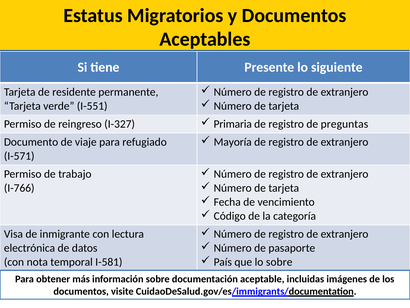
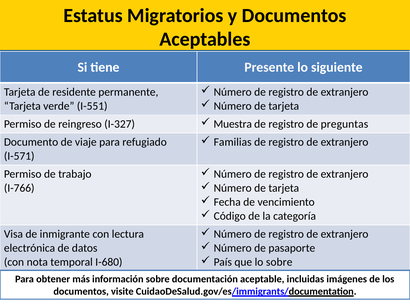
Primaria: Primaria -> Muestra
Mayoría: Mayoría -> Familias
I-581: I-581 -> I-680
